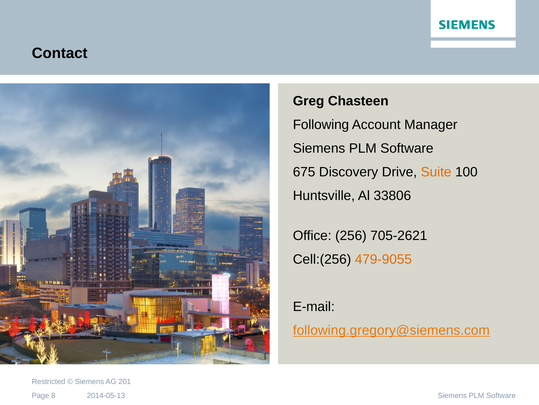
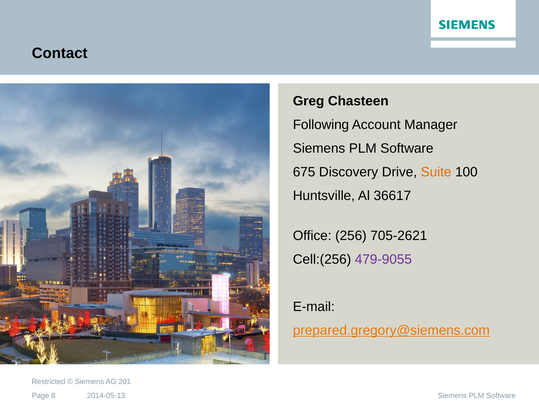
33806: 33806 -> 36617
479-9055 colour: orange -> purple
following.gregory@siemens.com: following.gregory@siemens.com -> prepared.gregory@siemens.com
